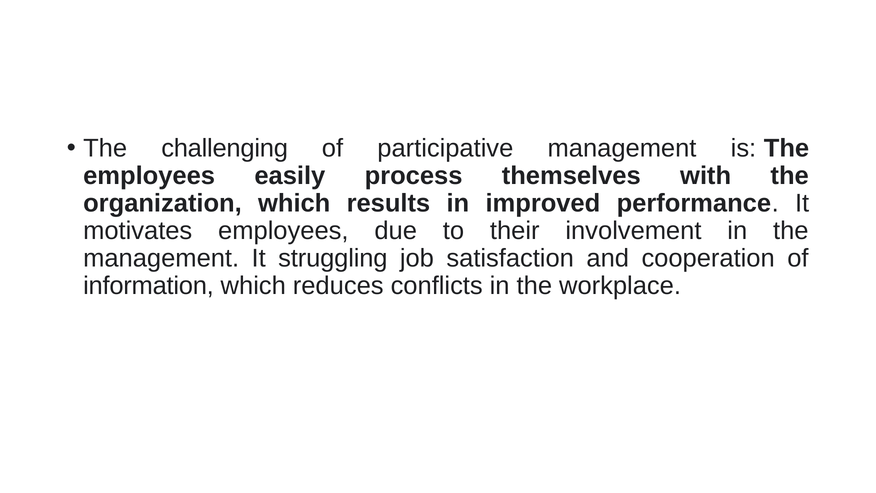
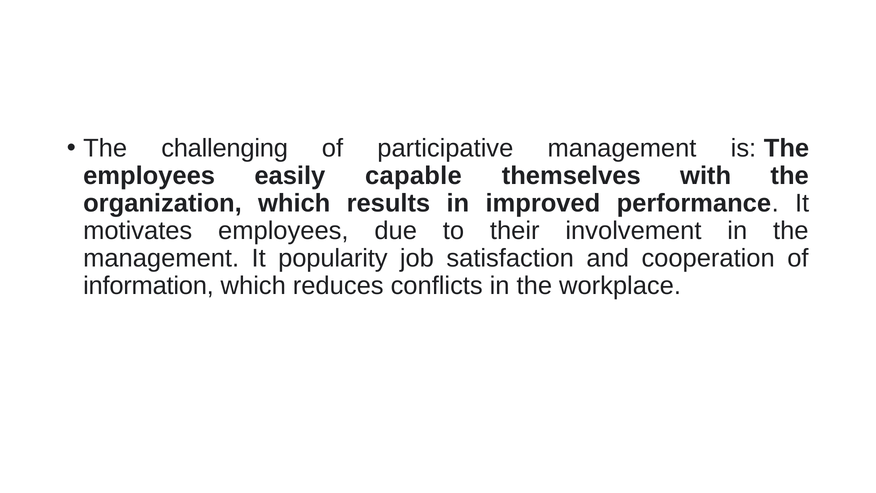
process: process -> capable
struggling: struggling -> popularity
